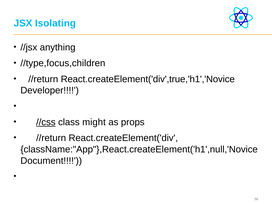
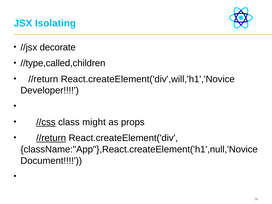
anything: anything -> decorate
//type,focus,children: //type,focus,children -> //type,called,children
React.createElement('div',true,'h1','Novice: React.createElement('div',true,'h1','Novice -> React.createElement('div',will,'h1','Novice
//return at (51, 138) underline: none -> present
